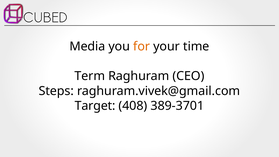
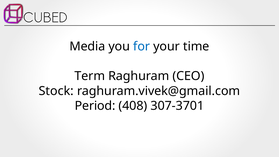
for colour: orange -> blue
Steps: Steps -> Stock
Target: Target -> Period
389-3701: 389-3701 -> 307-3701
